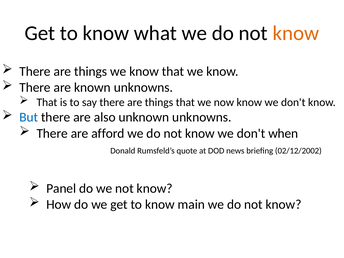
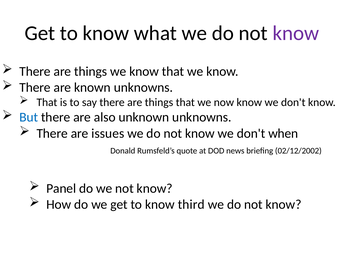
know at (296, 33) colour: orange -> purple
afford: afford -> issues
main: main -> third
